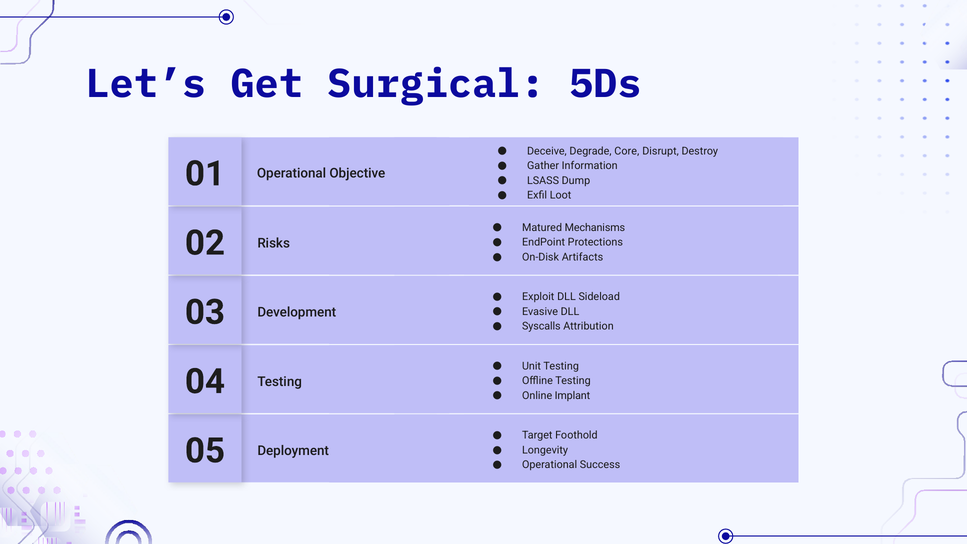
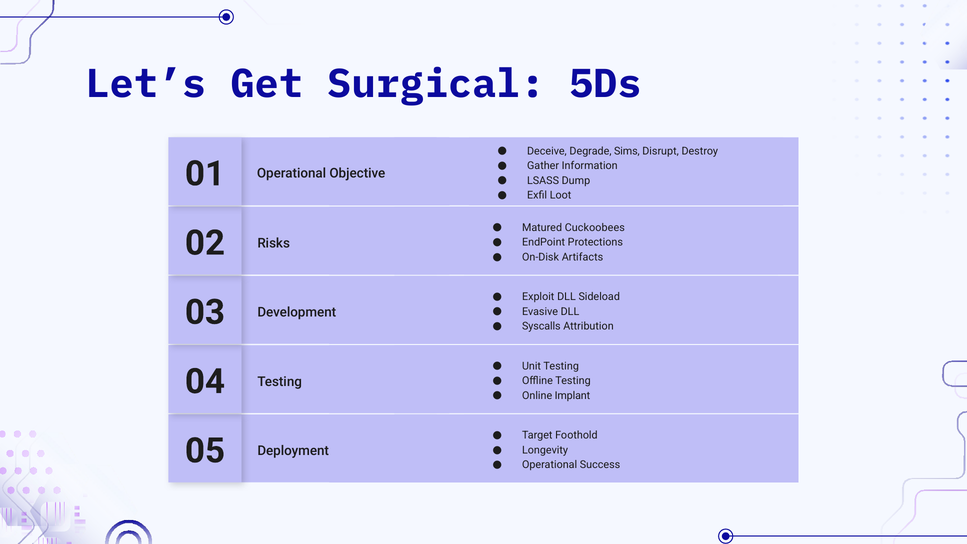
Core: Core -> Sims
Mechanisms: Mechanisms -> Cuckoobees
